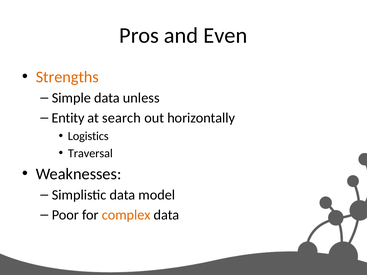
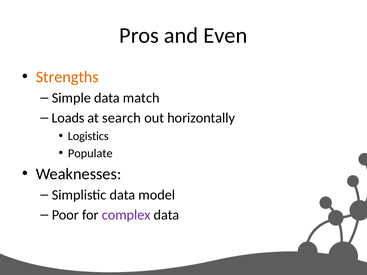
unless: unless -> match
Entity: Entity -> Loads
Traversal: Traversal -> Populate
complex colour: orange -> purple
